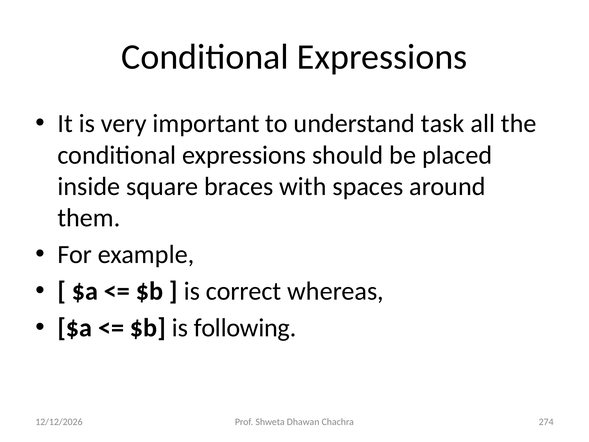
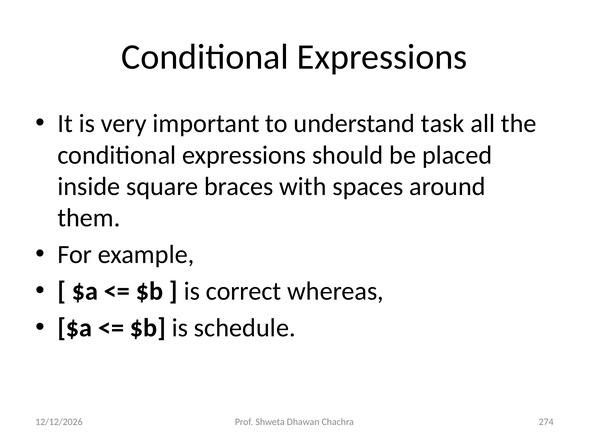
following: following -> schedule
